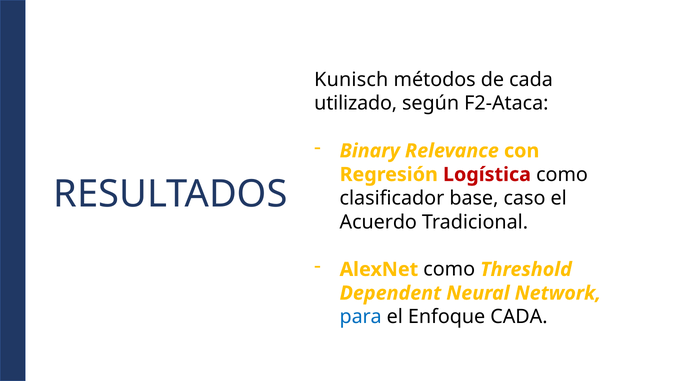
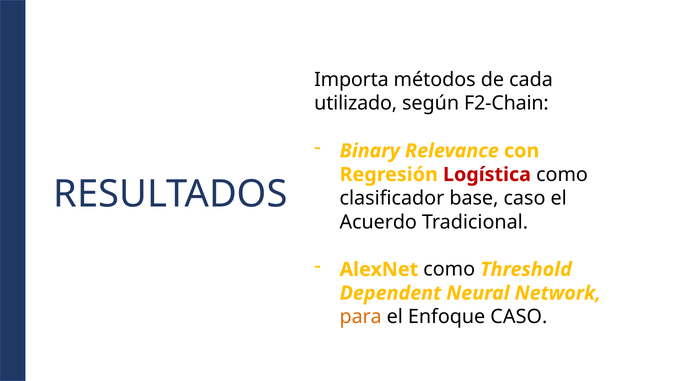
Kunisch: Kunisch -> Importa
F2-Ataca: F2-Ataca -> F2-Chain
para colour: blue -> orange
Enfoque CADA: CADA -> CASO
